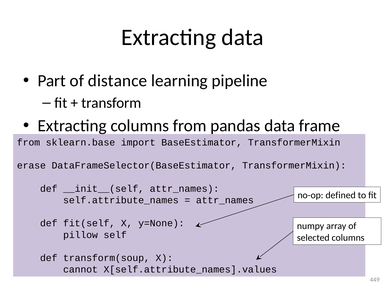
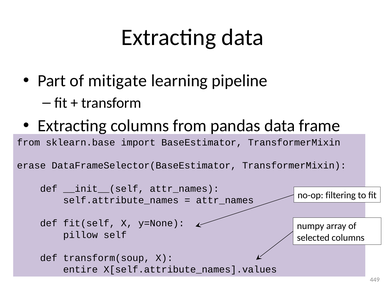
distance: distance -> mitigate
defined: defined -> filtering
cannot: cannot -> entire
